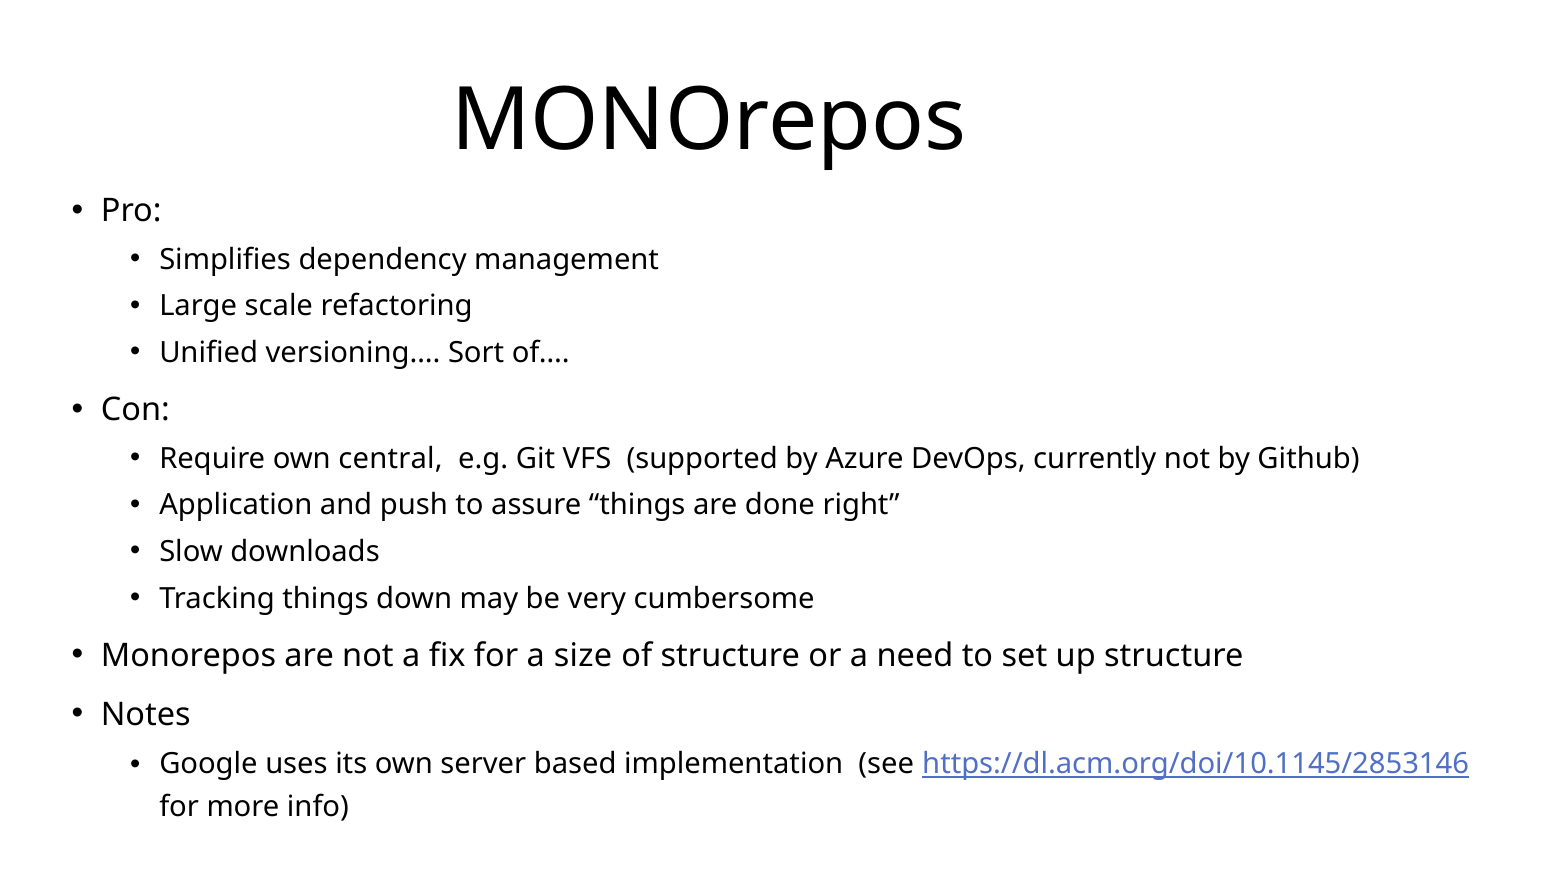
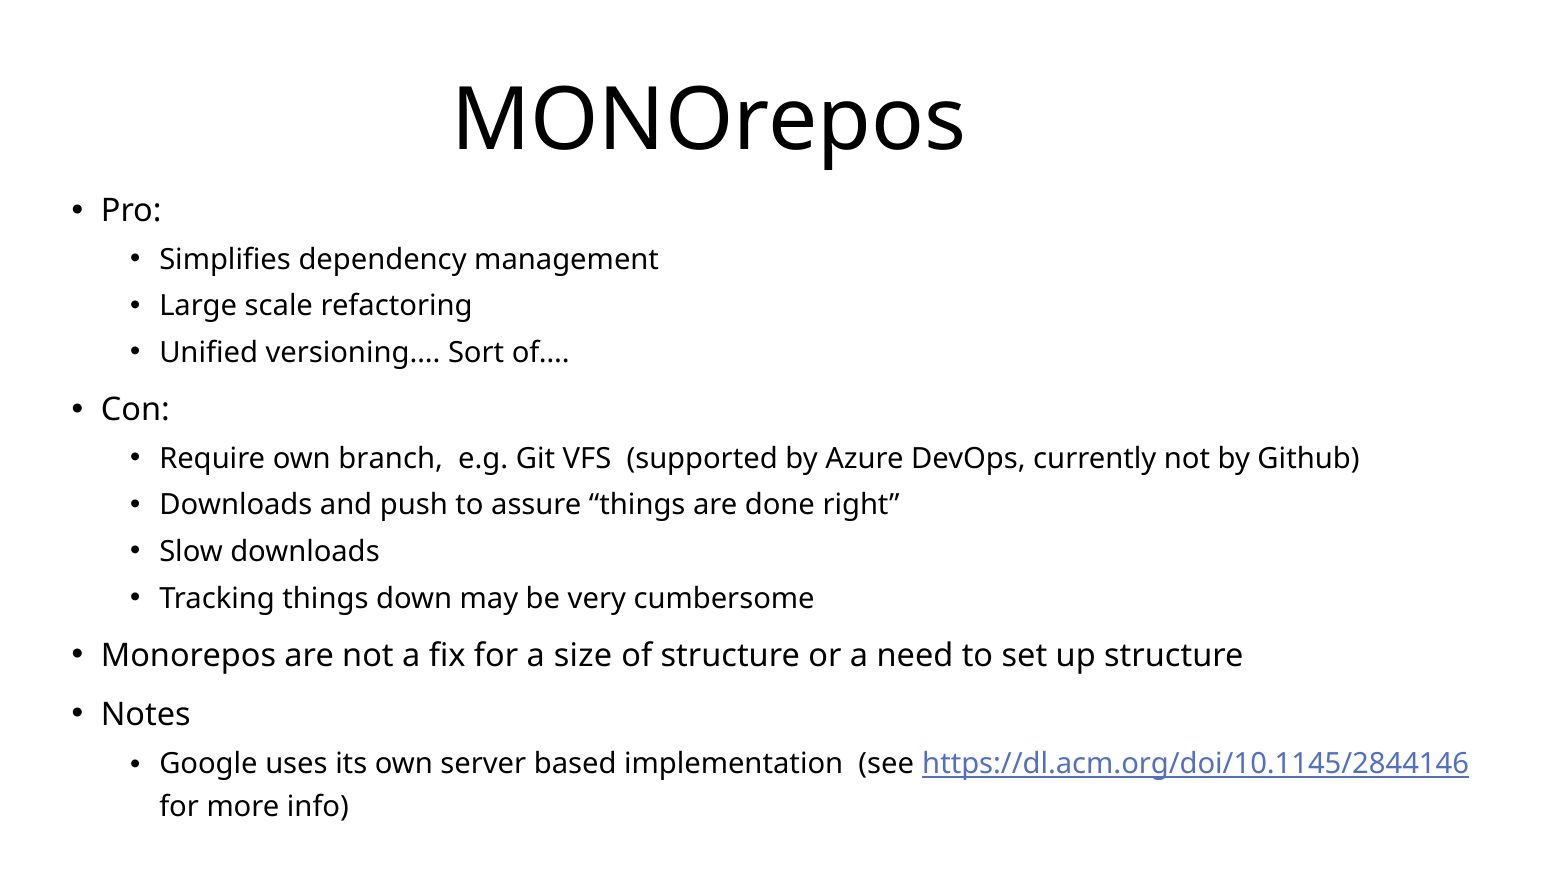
central: central -> branch
Application at (236, 505): Application -> Downloads
https://dl.acm.org/doi/10.1145/2853146: https://dl.acm.org/doi/10.1145/2853146 -> https://dl.acm.org/doi/10.1145/2844146
